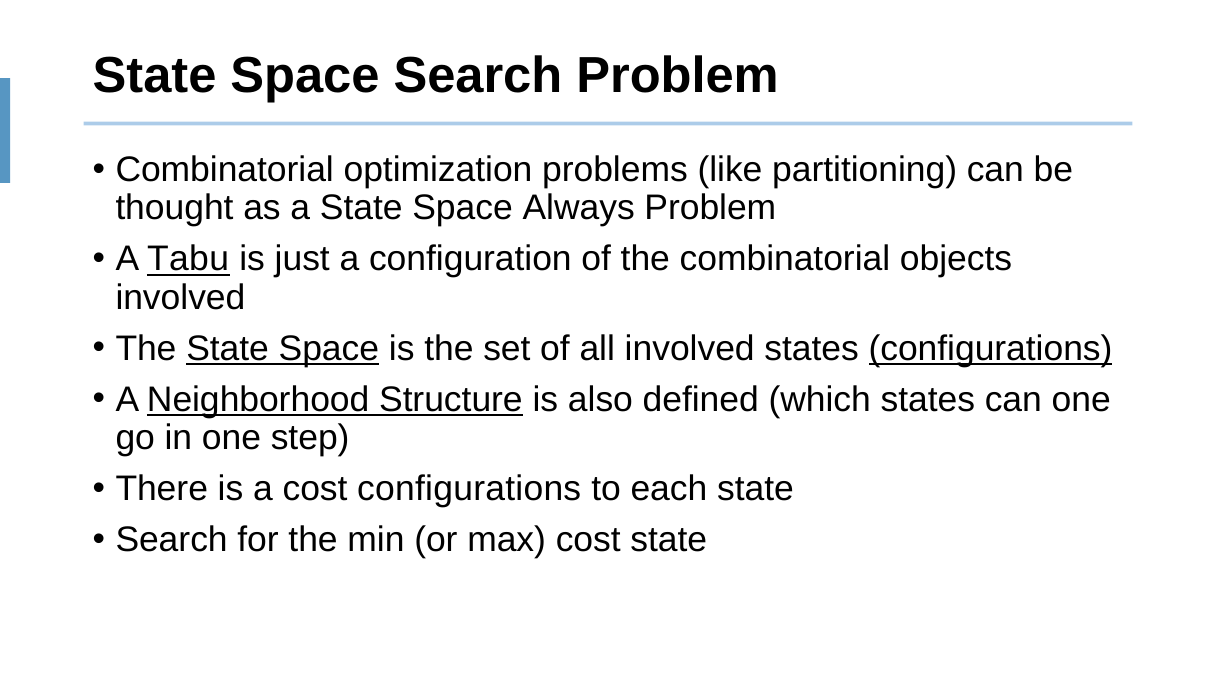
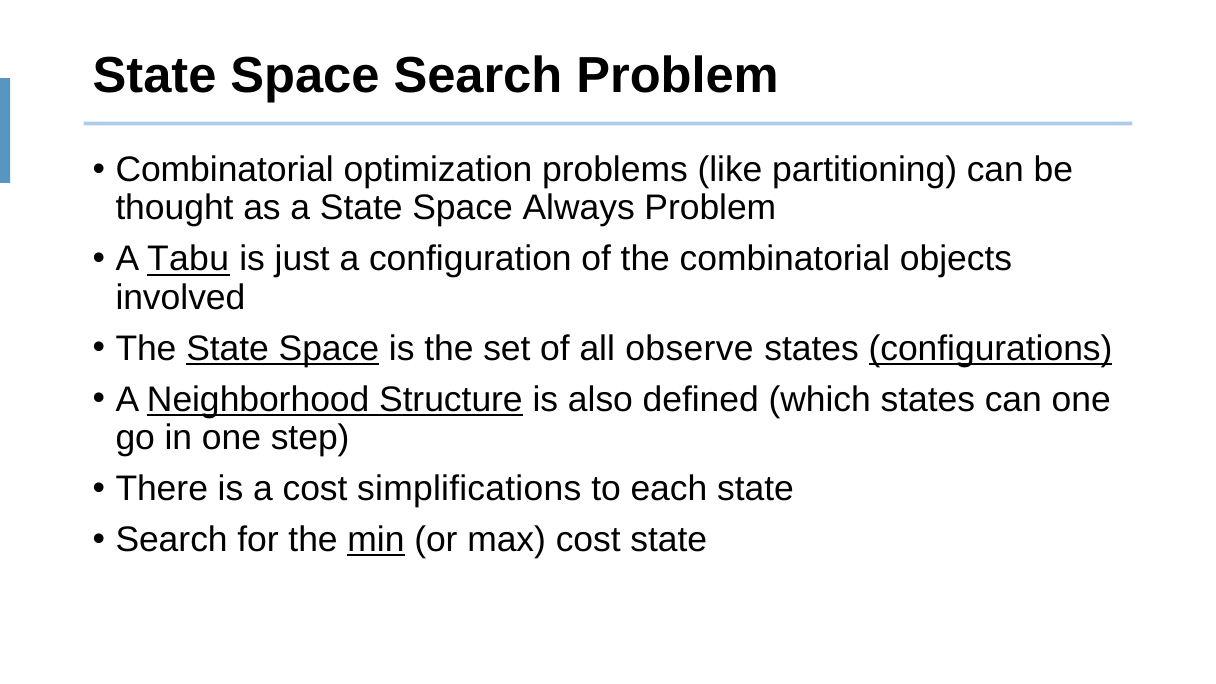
all involved: involved -> observe
cost configurations: configurations -> simplifications
min underline: none -> present
